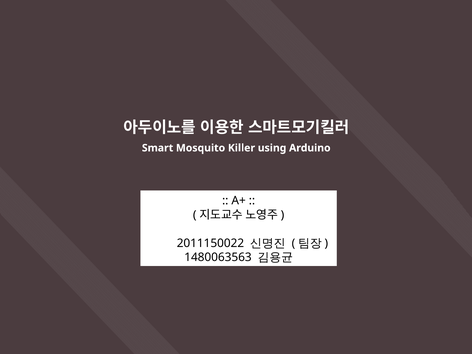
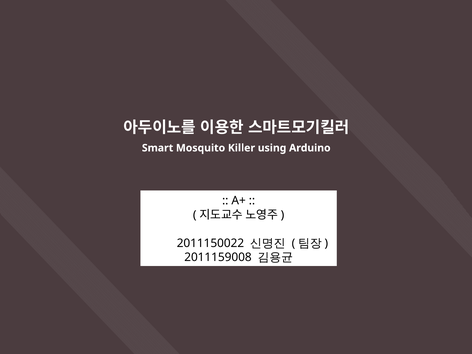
1480063563: 1480063563 -> 2011159008
